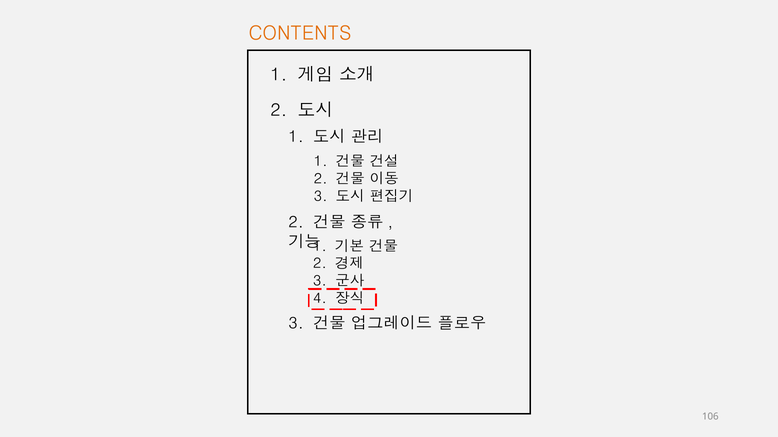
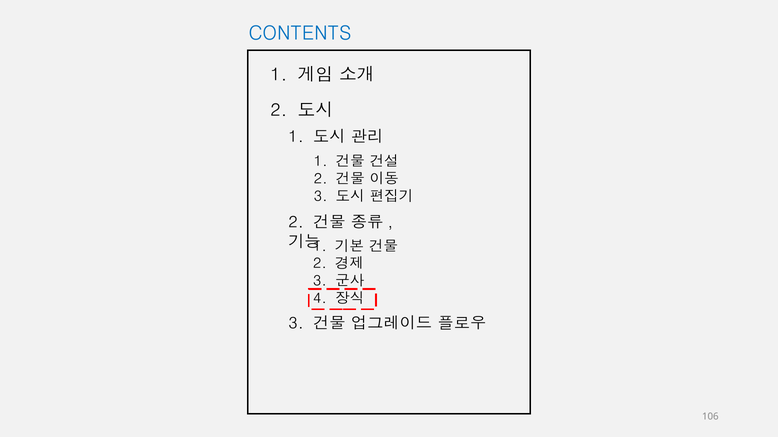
CONTENTS colour: orange -> blue
